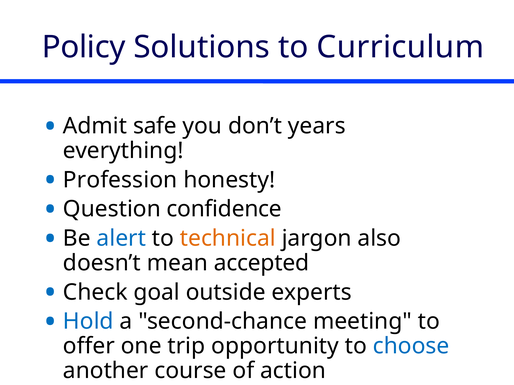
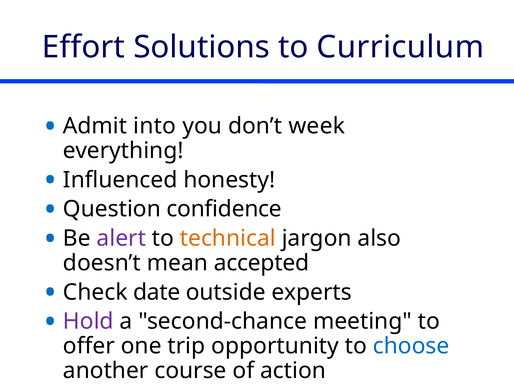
Policy: Policy -> Effort
safe: safe -> into
years: years -> week
Profession: Profession -> Influenced
alert colour: blue -> purple
goal: goal -> date
Hold colour: blue -> purple
